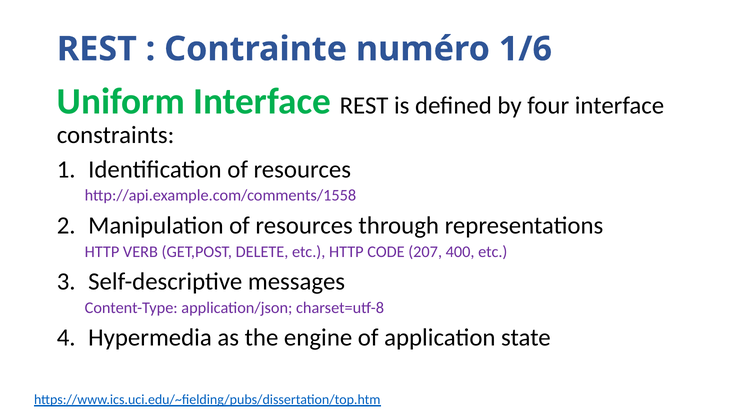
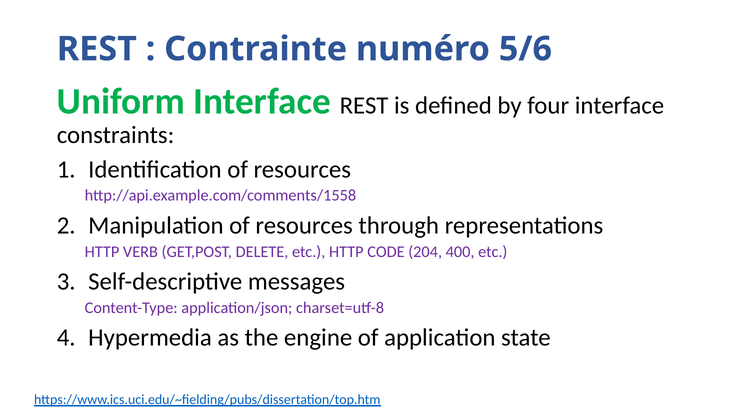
1/6: 1/6 -> 5/6
207: 207 -> 204
